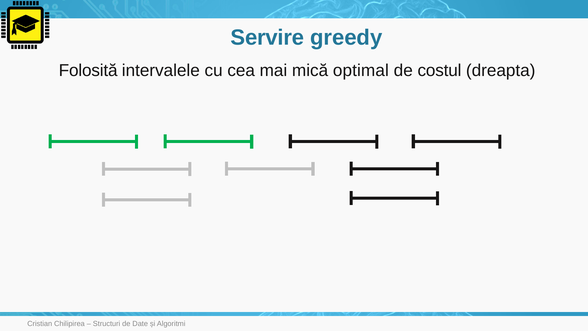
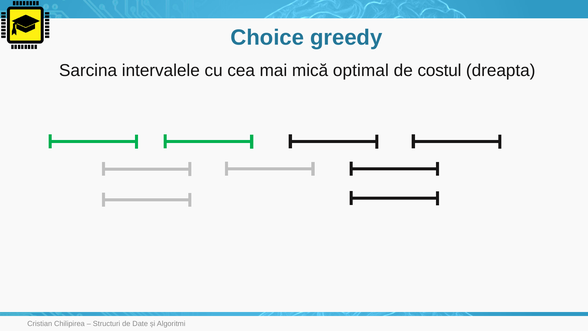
Servire: Servire -> Choice
Folosită: Folosită -> Sarcina
